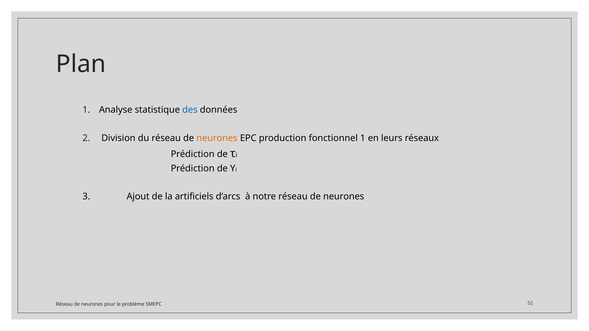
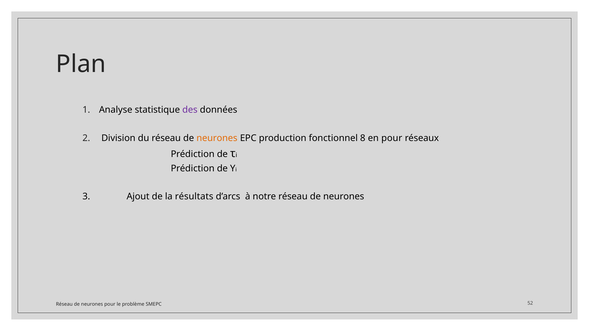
des colour: blue -> purple
fonctionnel 1: 1 -> 8
en leurs: leurs -> pour
artificiels: artificiels -> résultats
